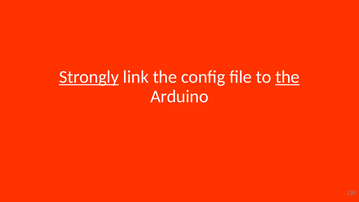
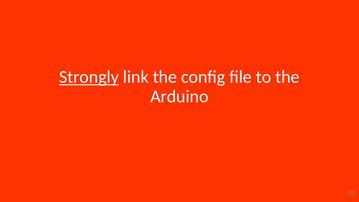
the at (287, 77) underline: present -> none
